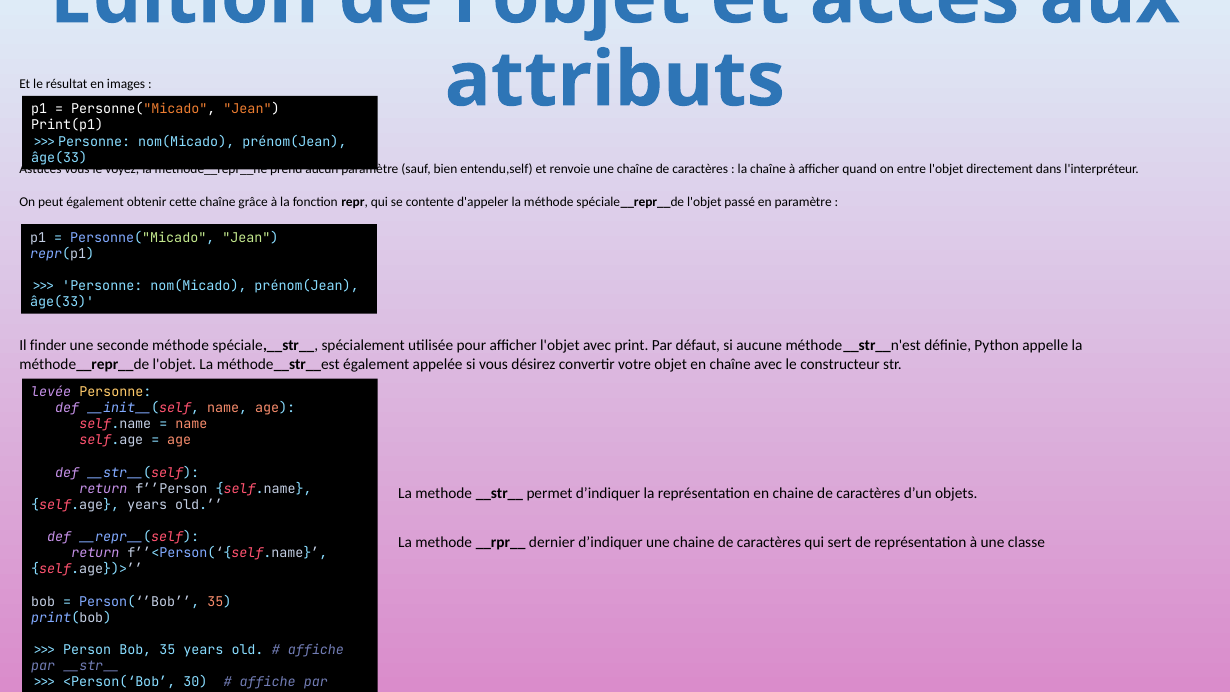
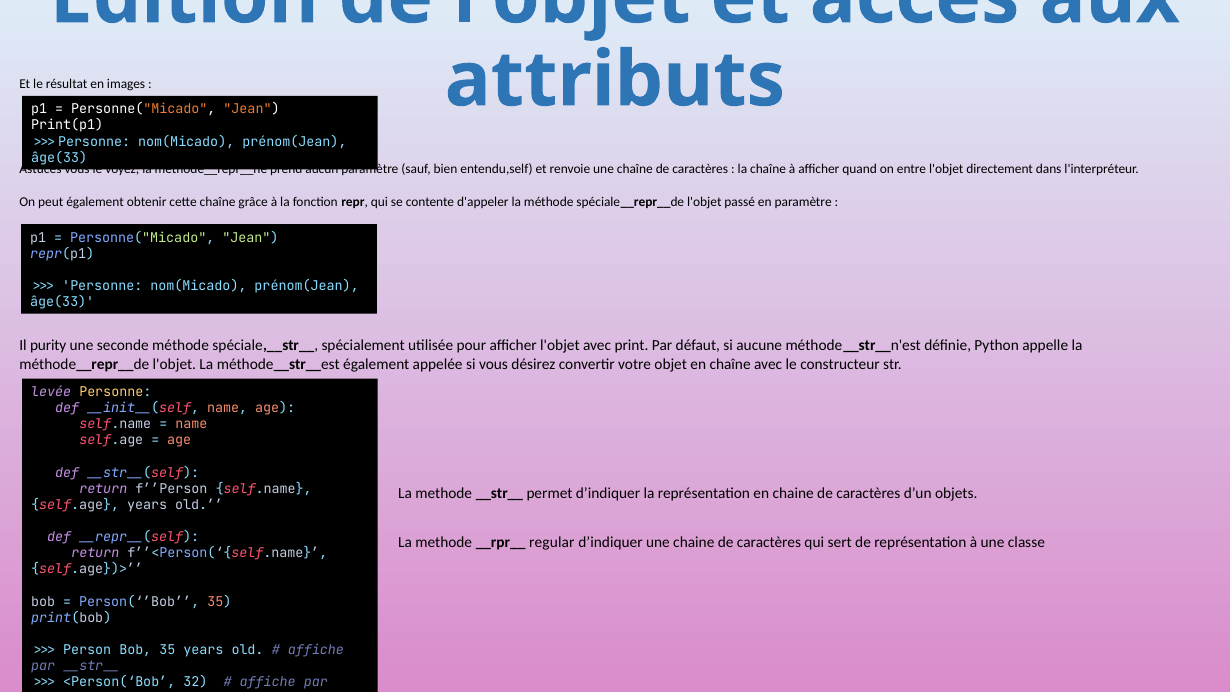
finder: finder -> purity
dernier: dernier -> regular
30)>: 30)> -> 32)>
